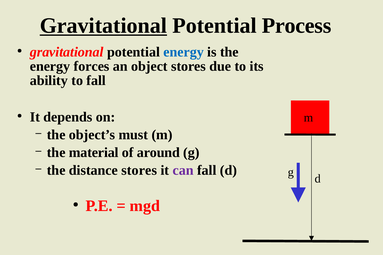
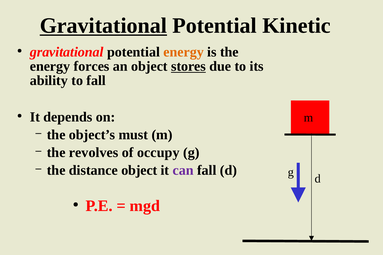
Process: Process -> Kinetic
energy at (184, 52) colour: blue -> orange
stores at (188, 66) underline: none -> present
material: material -> revolves
around: around -> occupy
distance stores: stores -> object
